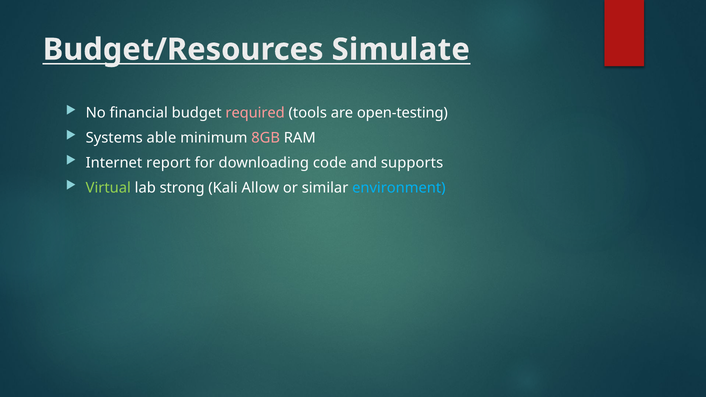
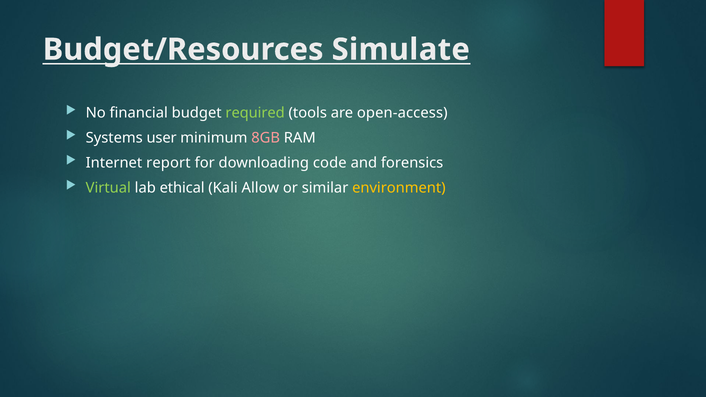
required colour: pink -> light green
open-testing: open-testing -> open-access
able: able -> user
supports: supports -> forensics
strong: strong -> ethical
environment colour: light blue -> yellow
